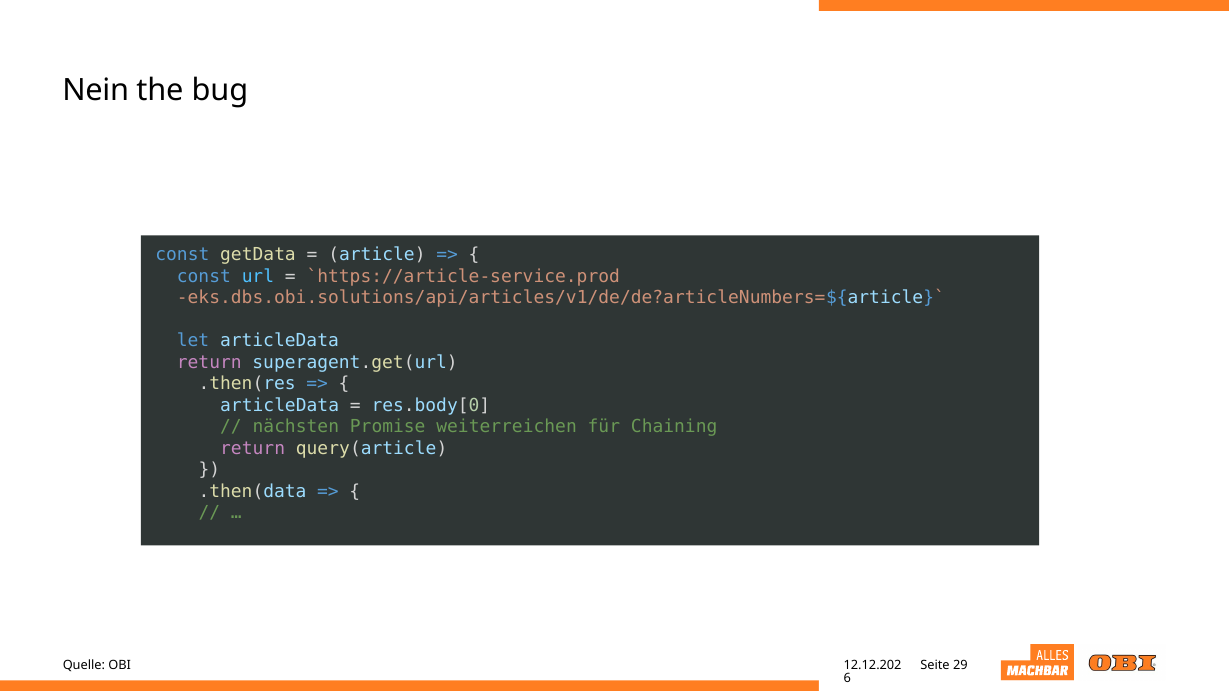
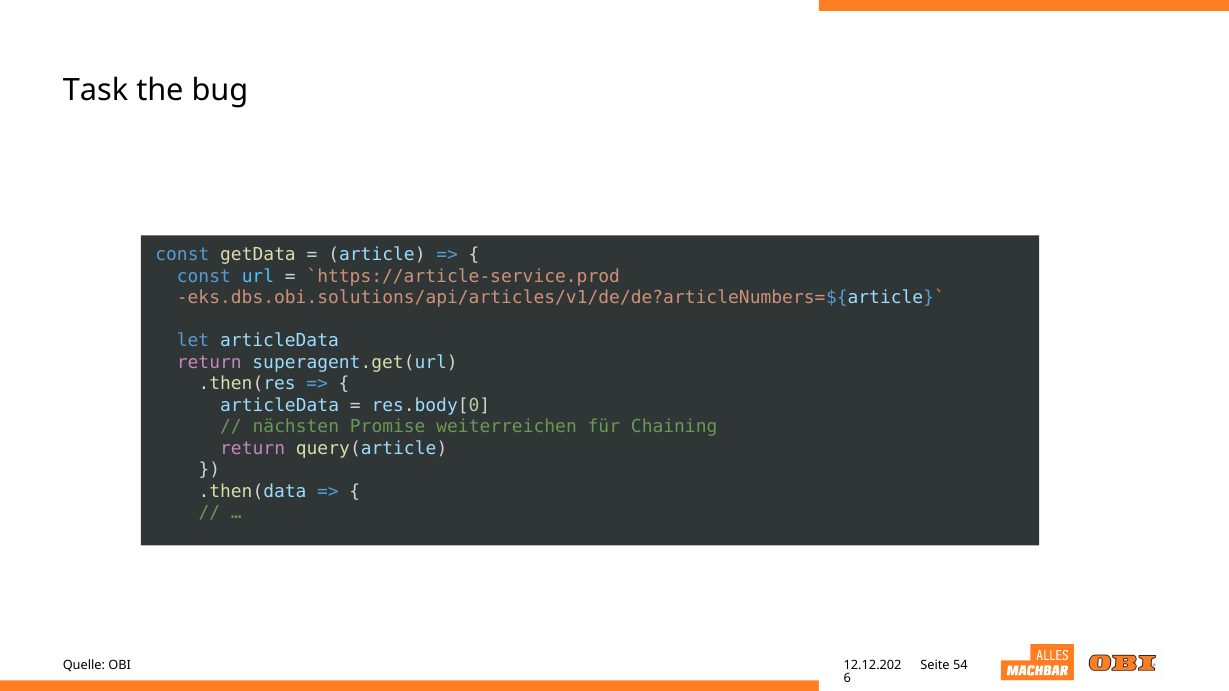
Nein: Nein -> Task
29: 29 -> 54
